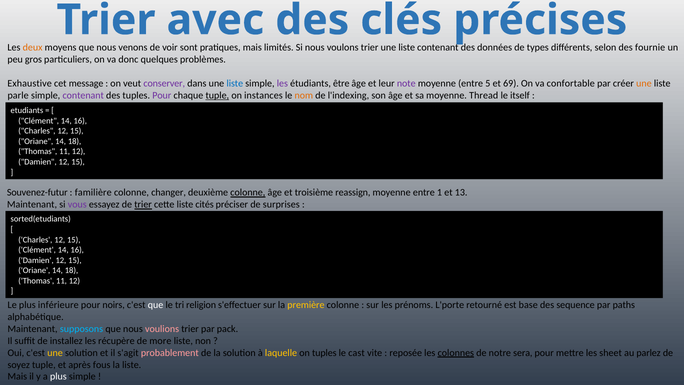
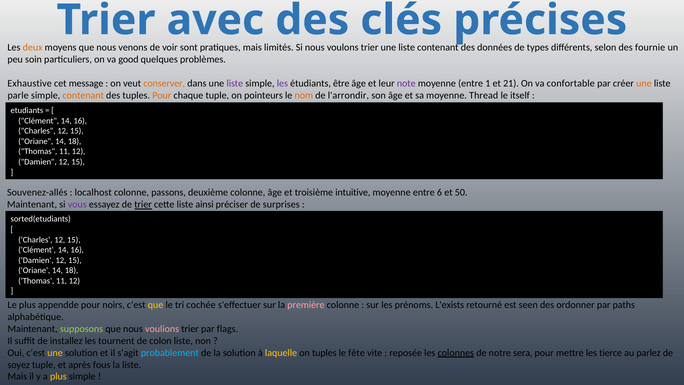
gros: gros -> soin
donc: donc -> good
conserver colour: purple -> orange
liste at (235, 83) colour: blue -> purple
5: 5 -> 1
69: 69 -> 21
contenant at (83, 95) colour: purple -> orange
Pour at (162, 95) colour: purple -> orange
tuple at (217, 95) underline: present -> none
instances: instances -> pointeurs
l'indexing: l'indexing -> l'arrondir
Souvenez-futur: Souvenez-futur -> Souvenez-allés
familière: familière -> localhost
changer: changer -> passons
colonne at (248, 193) underline: present -> none
reassign: reassign -> intuitive
1: 1 -> 6
13: 13 -> 50
cités: cités -> ainsi
inférieure: inférieure -> appendde
que at (155, 305) colour: white -> yellow
religion: religion -> cochée
première colour: yellow -> pink
L'porte: L'porte -> L'exists
base: base -> seen
sequence: sequence -> ordonner
supposons colour: light blue -> light green
pack: pack -> flags
récupère: récupère -> tournent
more: more -> colon
probablement colour: pink -> light blue
cast: cast -> fête
sheet: sheet -> tierce
plus at (58, 376) colour: white -> yellow
